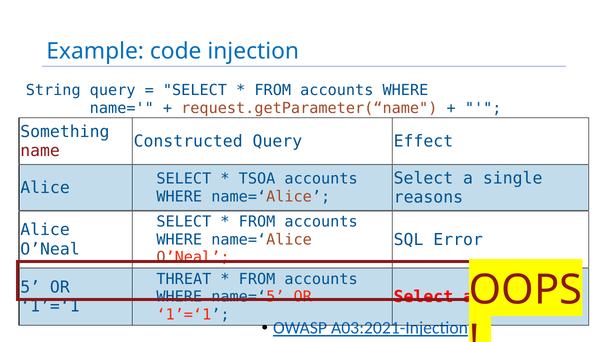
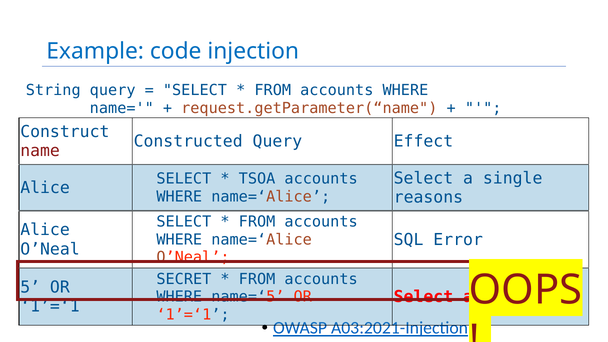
Something: Something -> Construct
THREAT: THREAT -> SECRET
